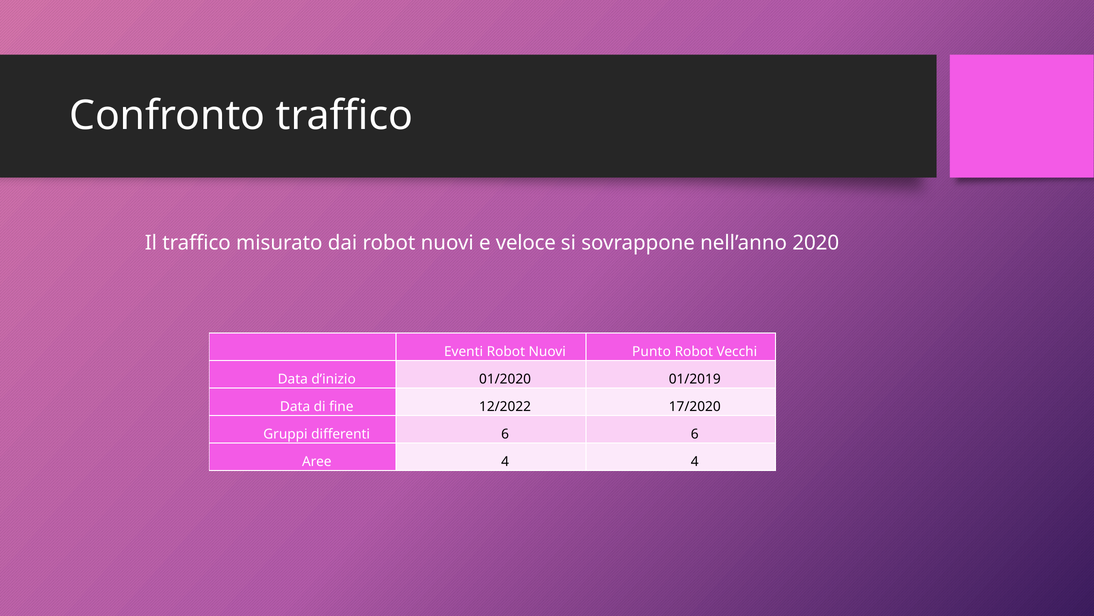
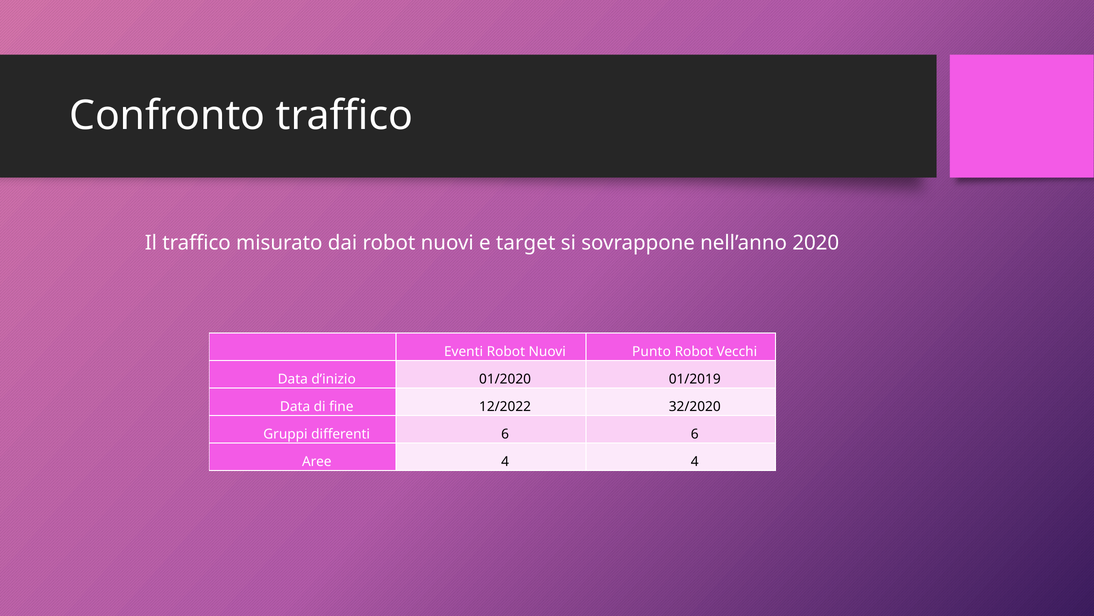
veloce: veloce -> target
17/2020: 17/2020 -> 32/2020
